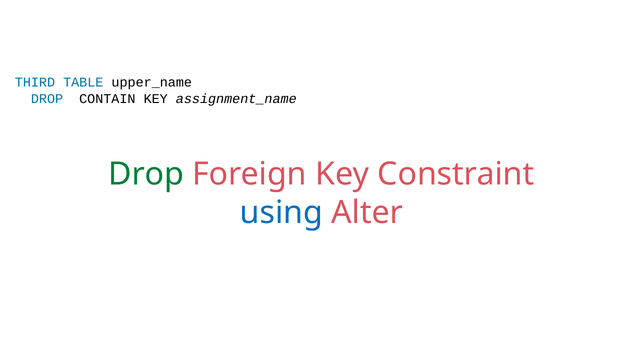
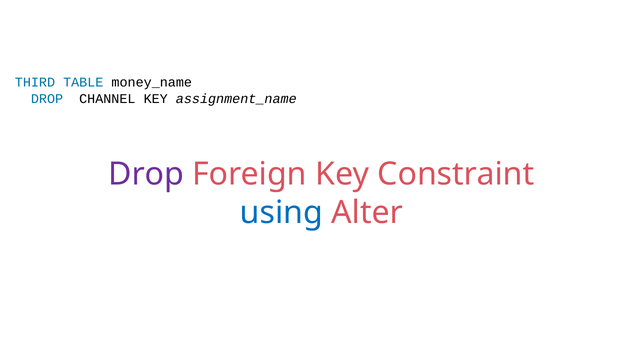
upper_name: upper_name -> money_name
CONTAIN: CONTAIN -> CHANNEL
Drop at (146, 174) colour: green -> purple
